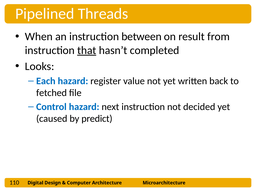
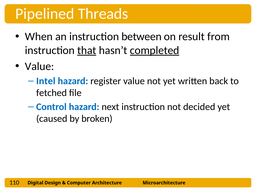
completed underline: none -> present
Looks at (40, 66): Looks -> Value
Each: Each -> Intel
predict: predict -> broken
